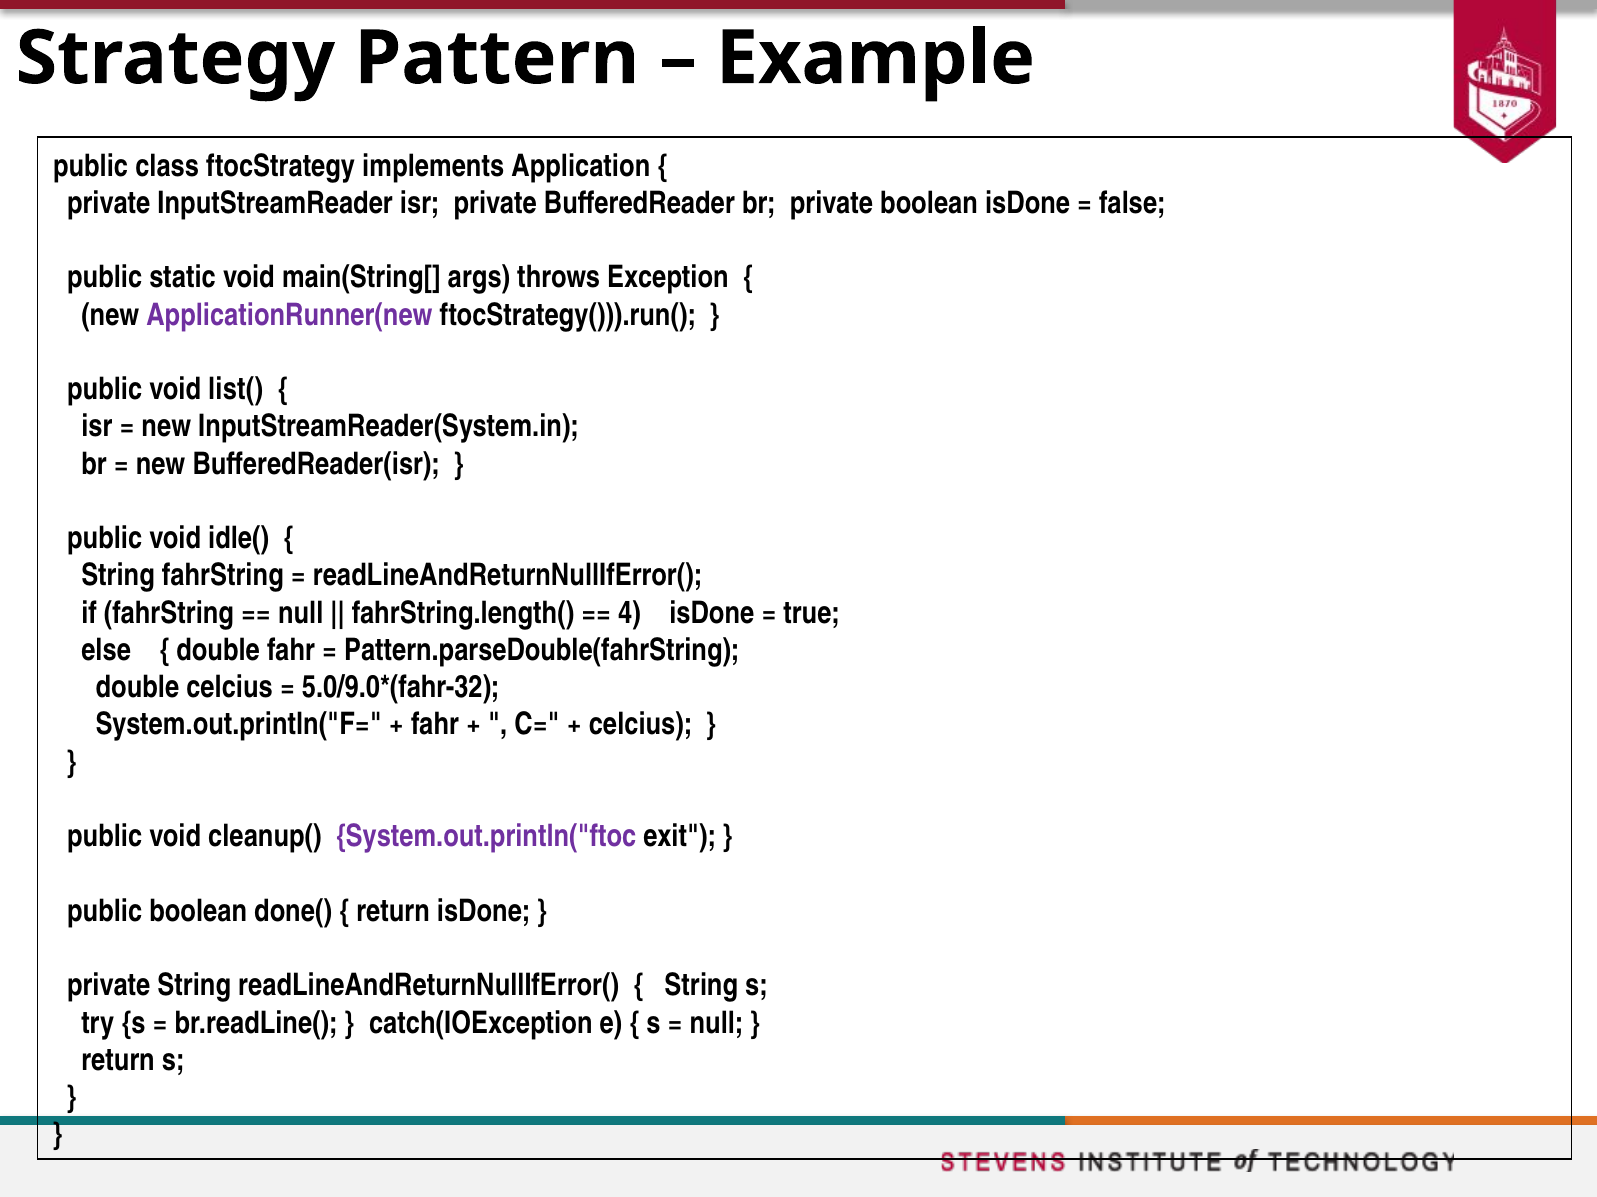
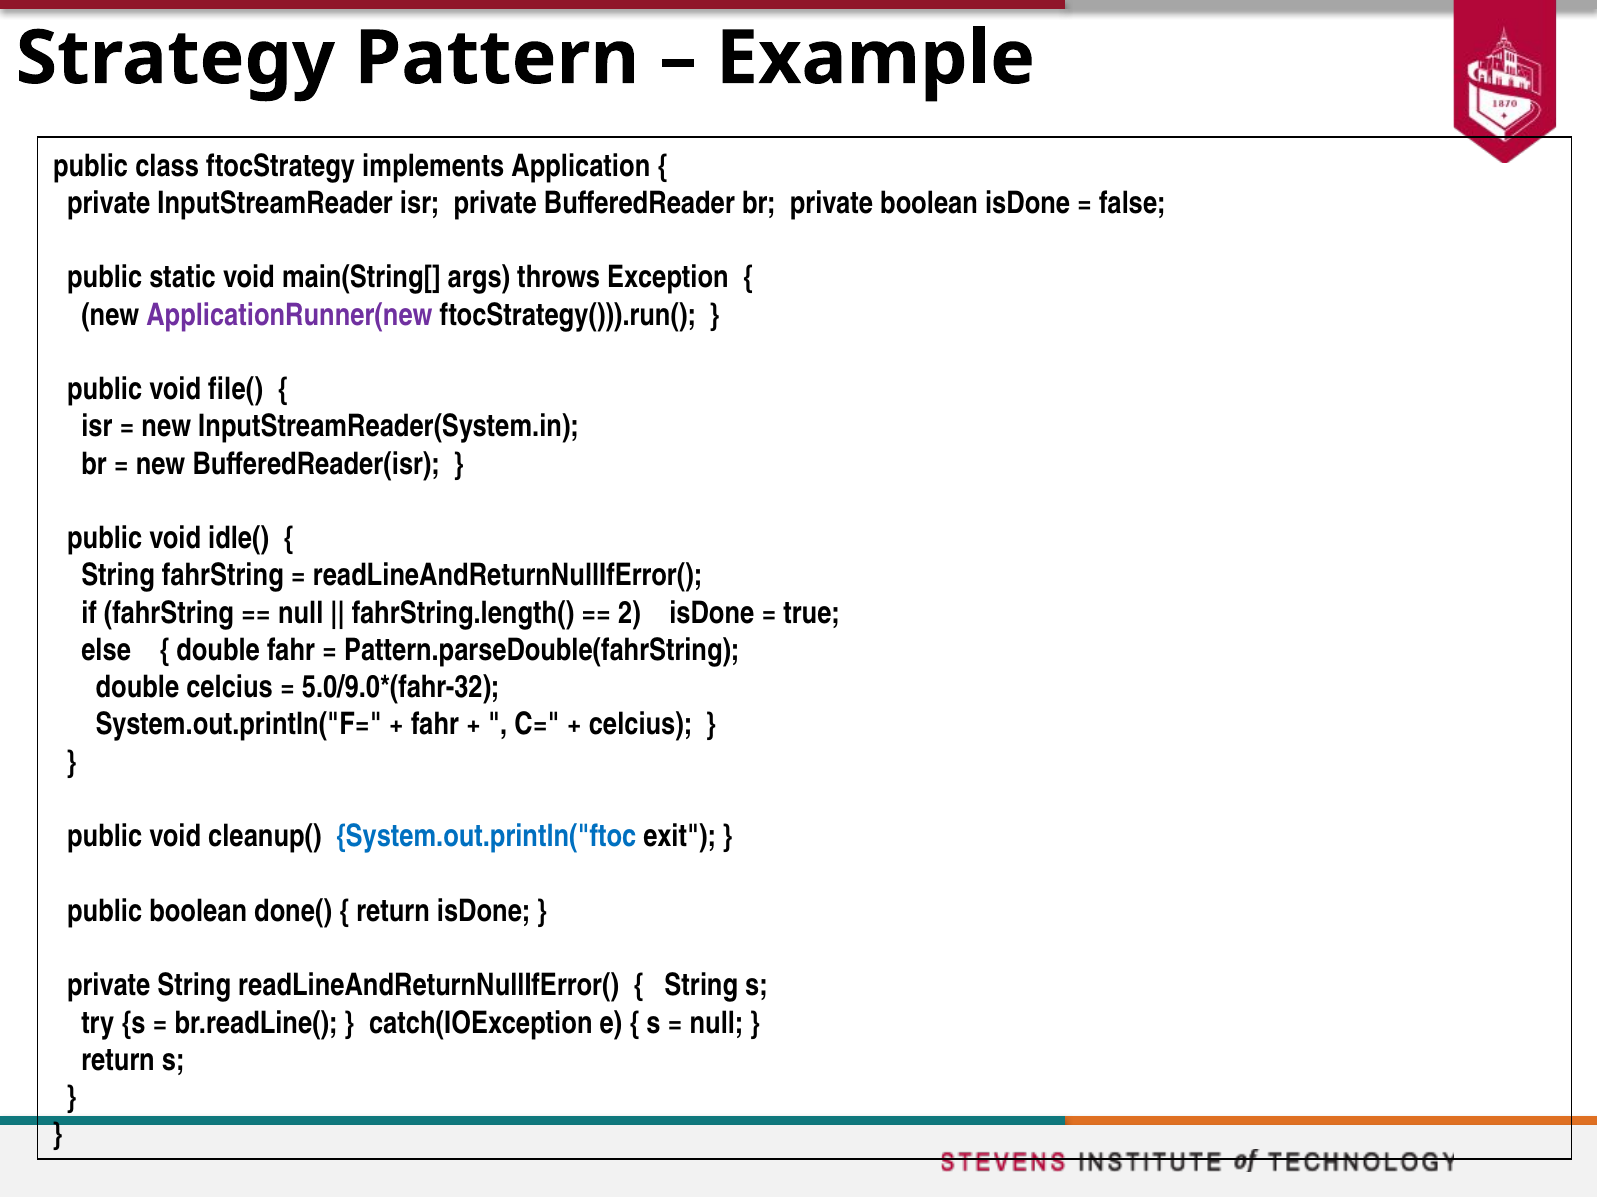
list(: list( -> file(
4: 4 -> 2
System.out.println("ftoc colour: purple -> blue
